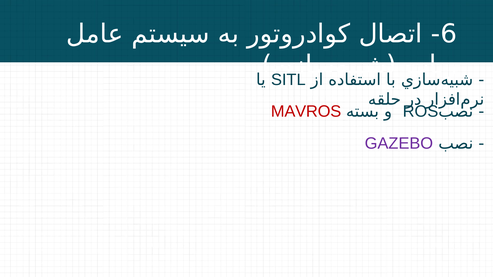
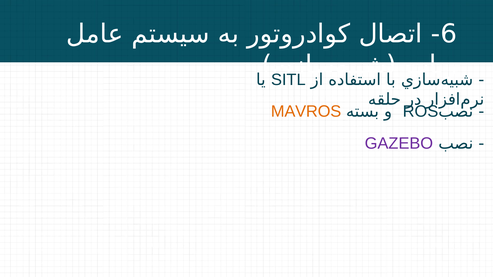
MAVROS colour: red -> orange
